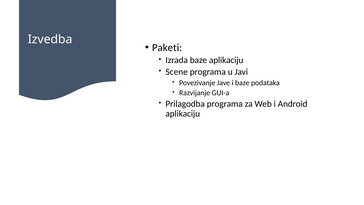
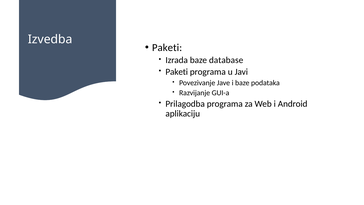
baze aplikaciju: aplikaciju -> database
Scene at (177, 72): Scene -> Paketi
